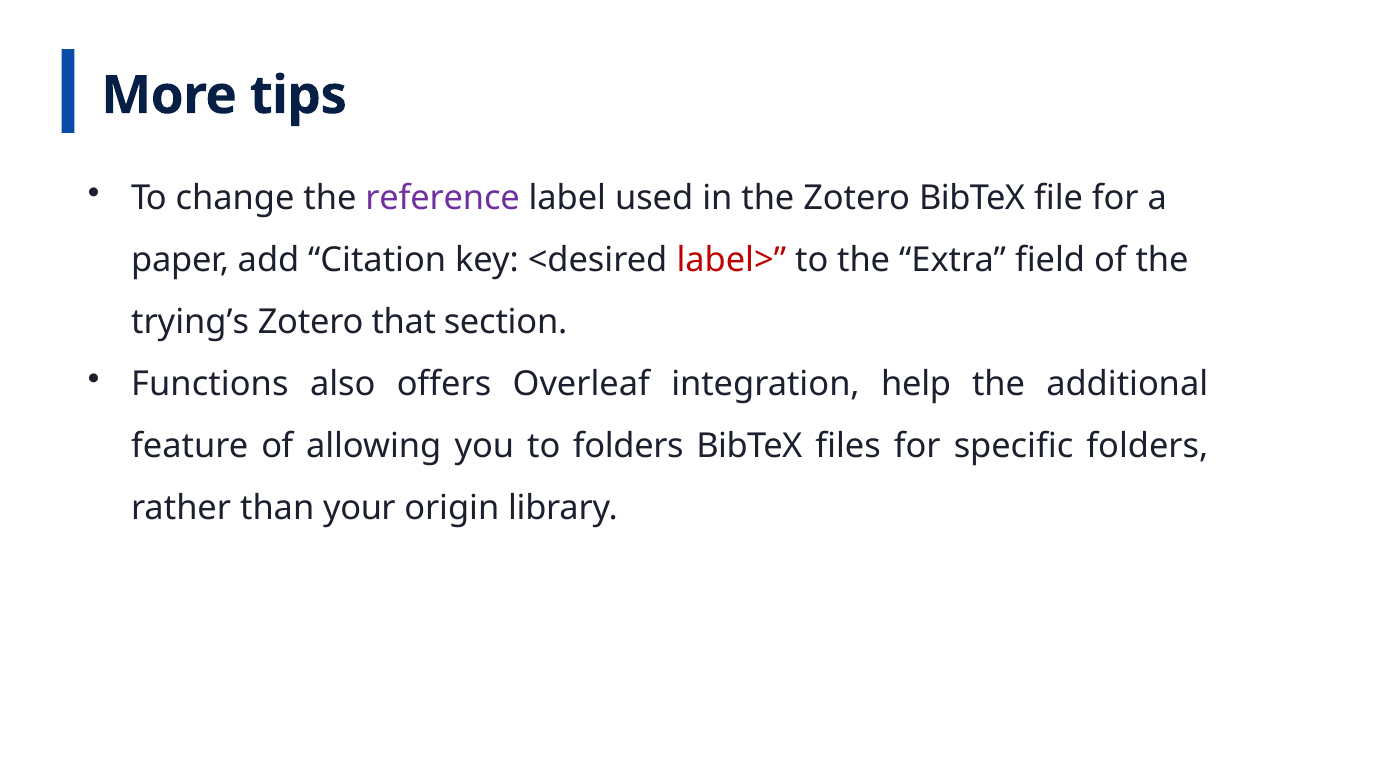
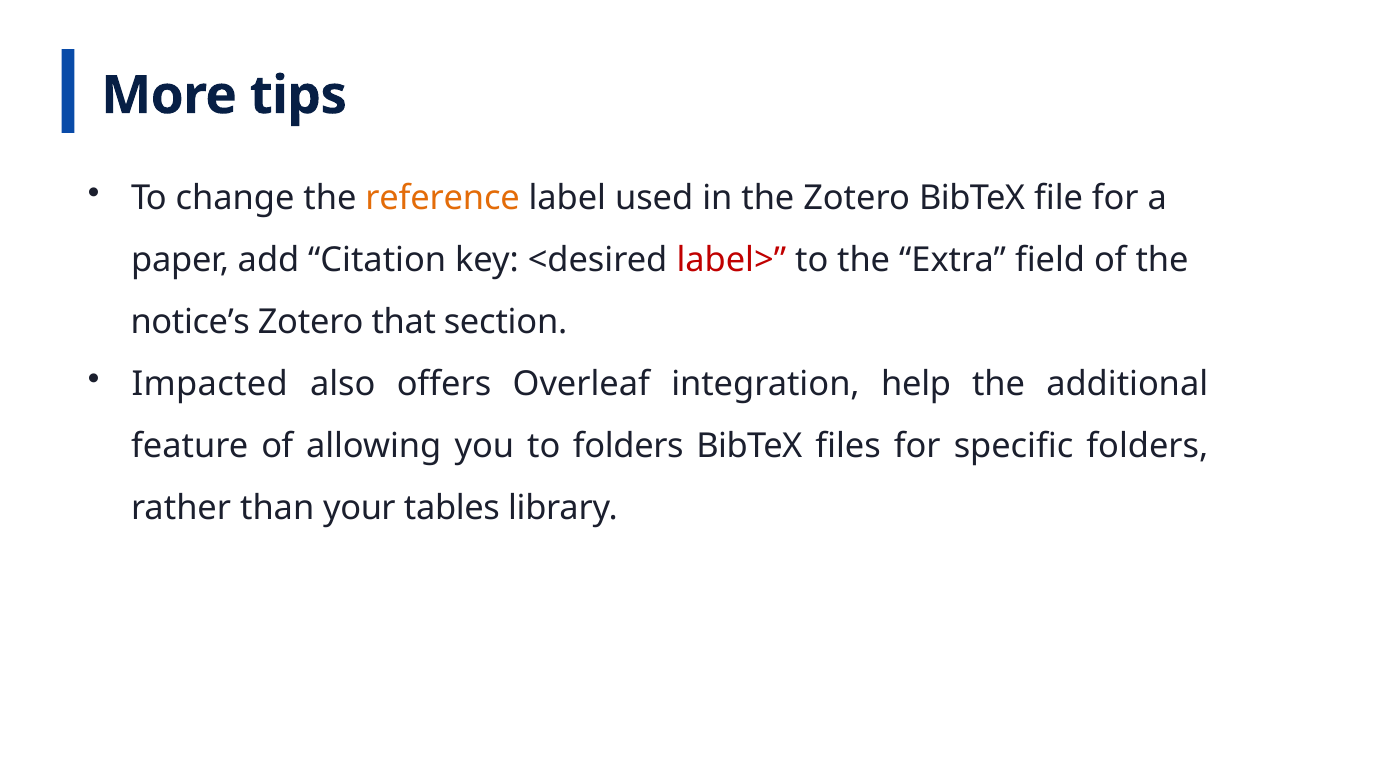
reference colour: purple -> orange
trying’s: trying’s -> notice’s
Functions: Functions -> Impacted
origin: origin -> tables
